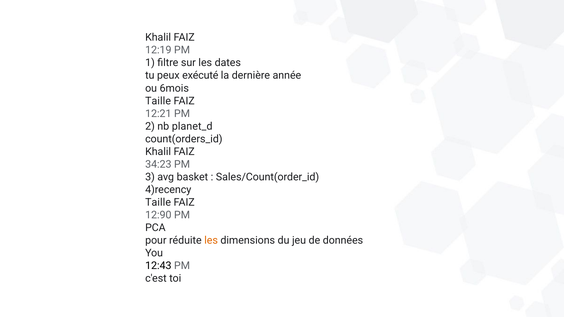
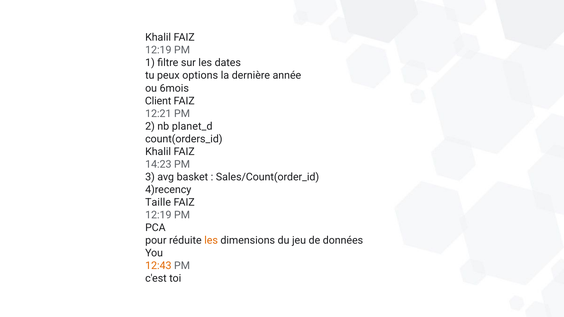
exécuté: exécuté -> options
Taille at (158, 101): Taille -> Client
34:23: 34:23 -> 14:23
12:90 at (158, 215): 12:90 -> 12:19
12:43 colour: black -> orange
